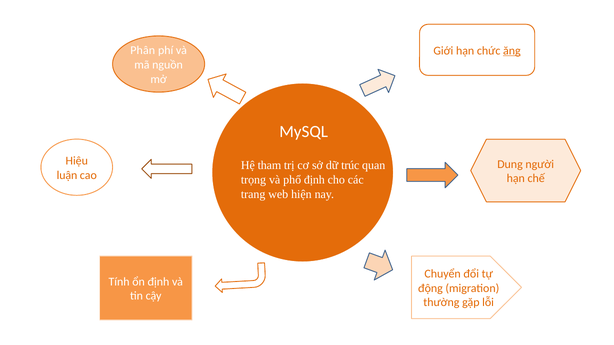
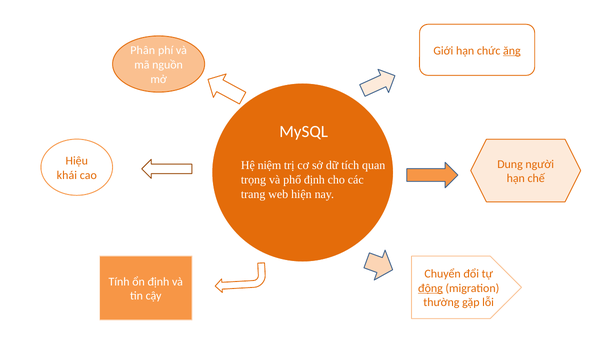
tham: tham -> niệm
trúc: trúc -> tích
luận: luận -> khái
động underline: none -> present
